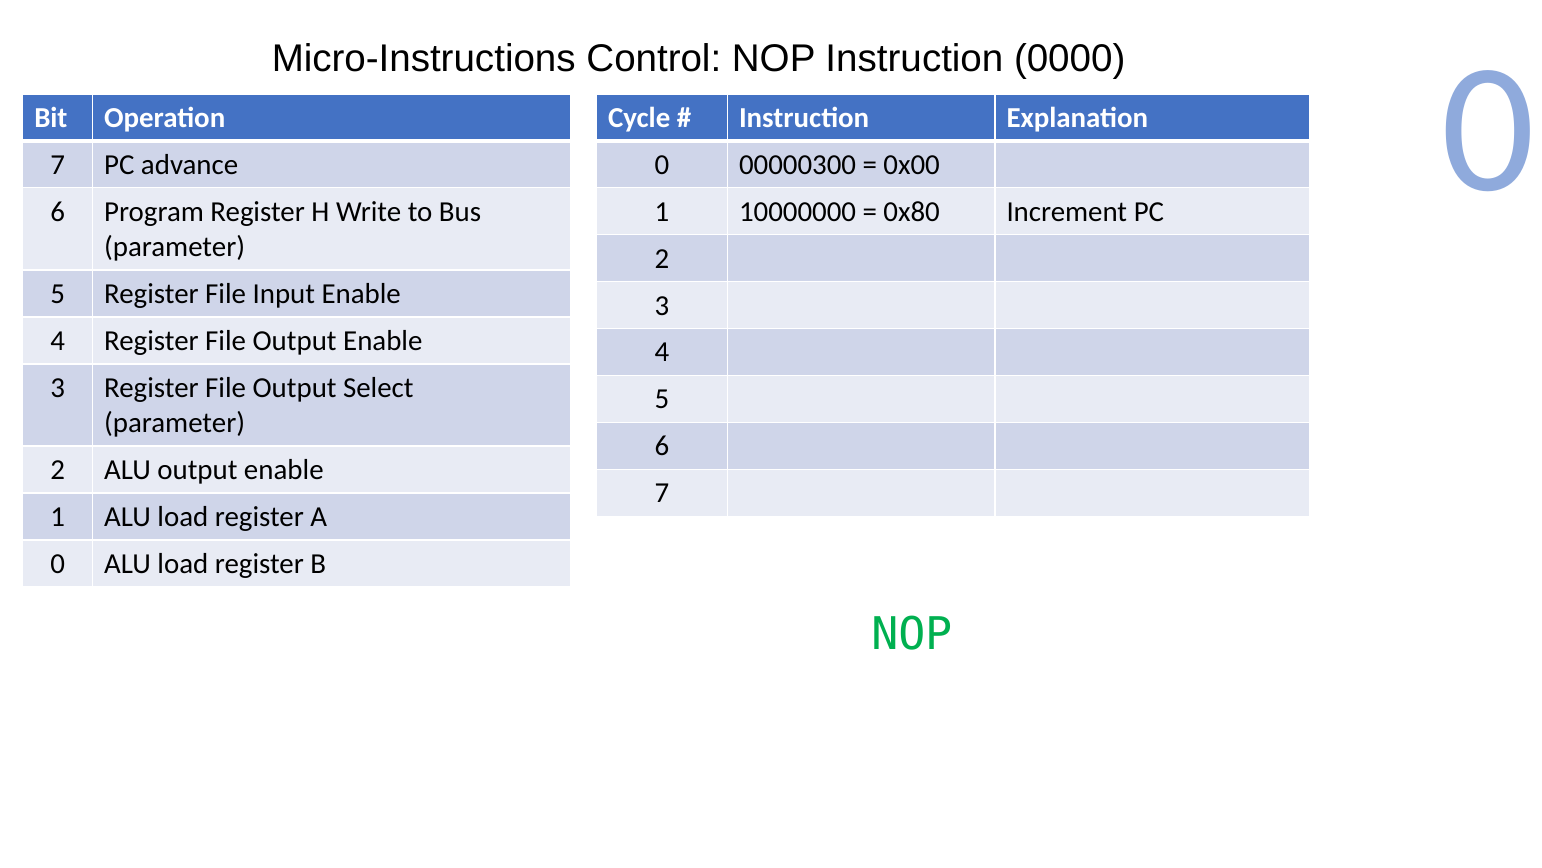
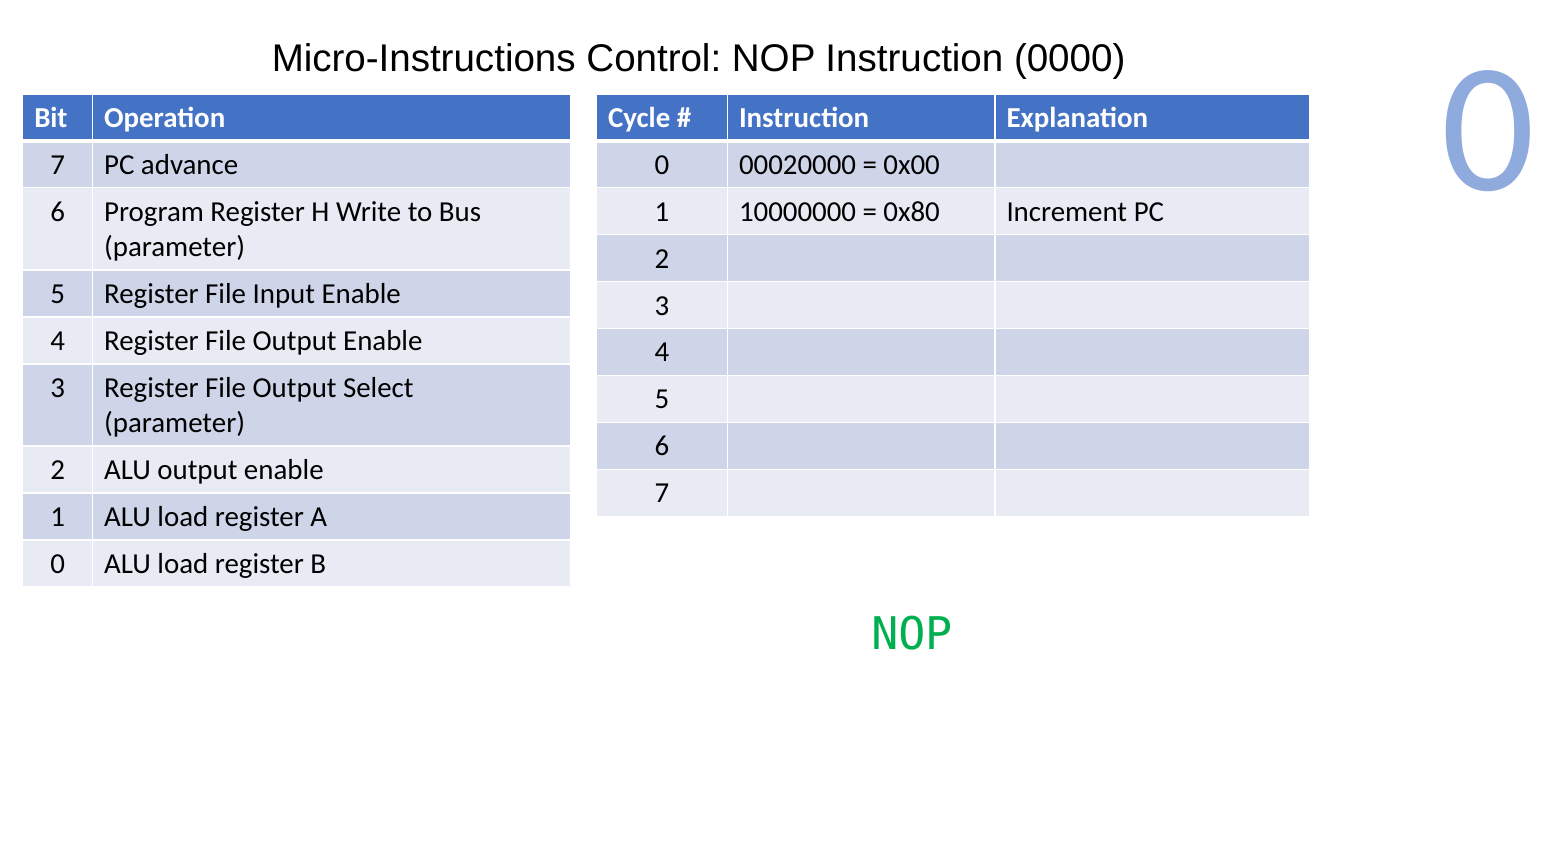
00000300: 00000300 -> 00020000
